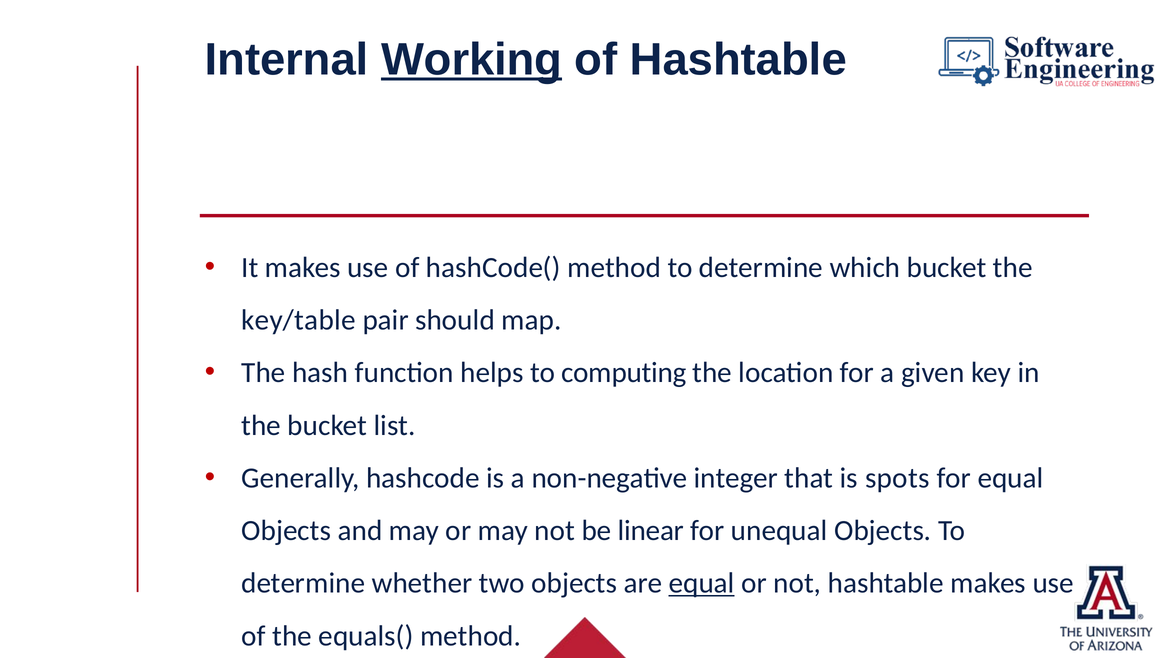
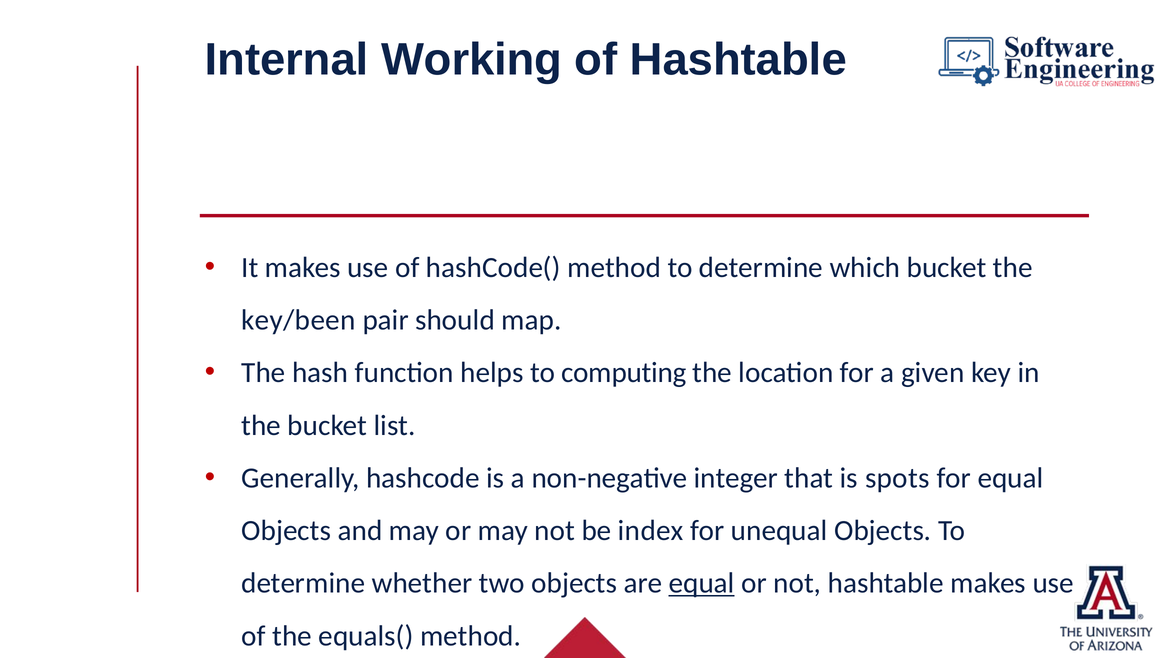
Working underline: present -> none
key/table: key/table -> key/been
linear: linear -> index
